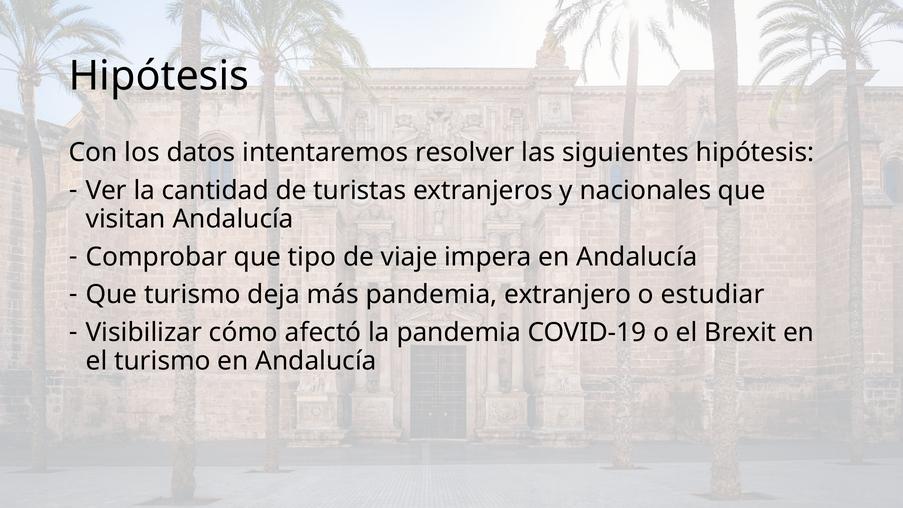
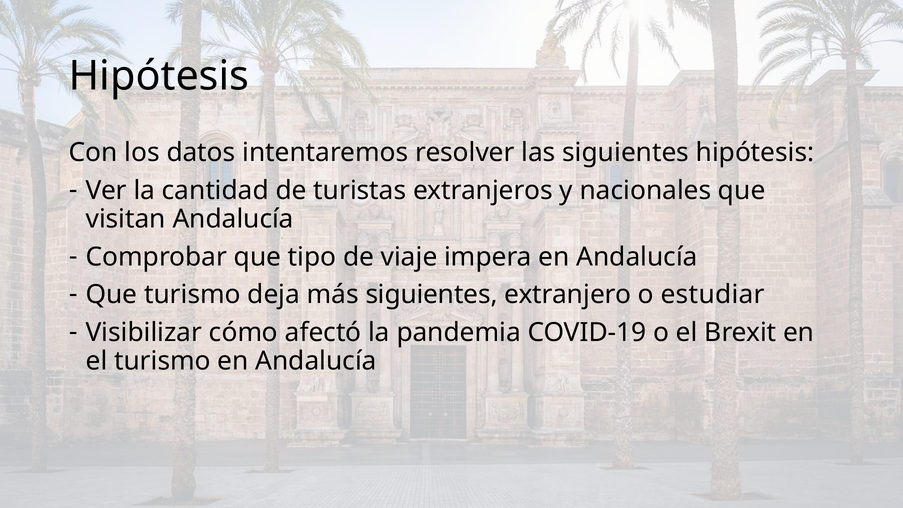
más pandemia: pandemia -> siguientes
